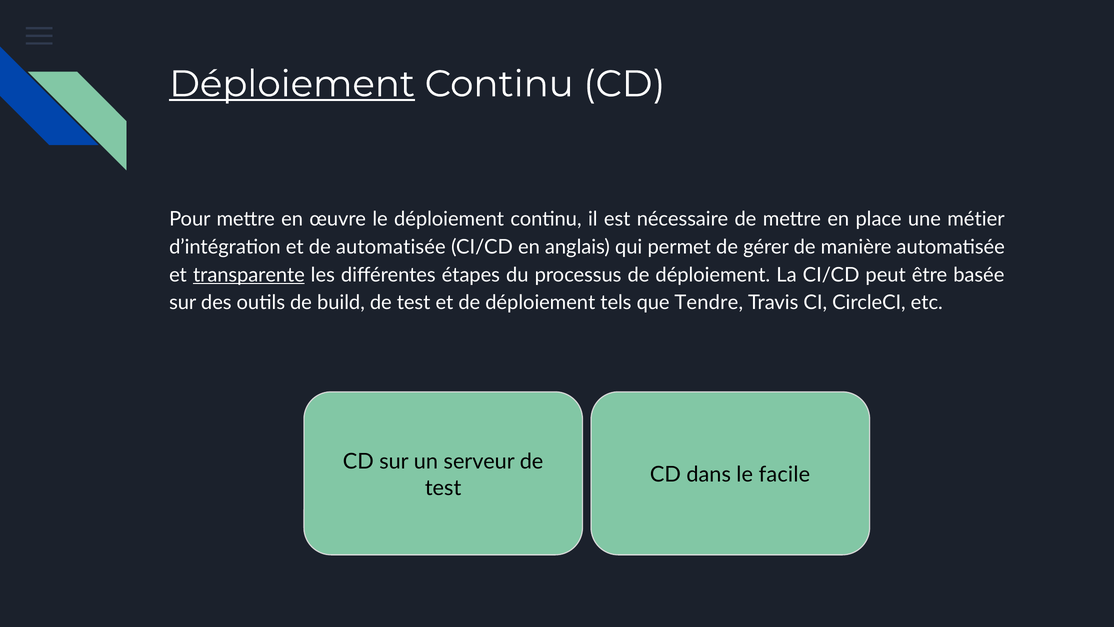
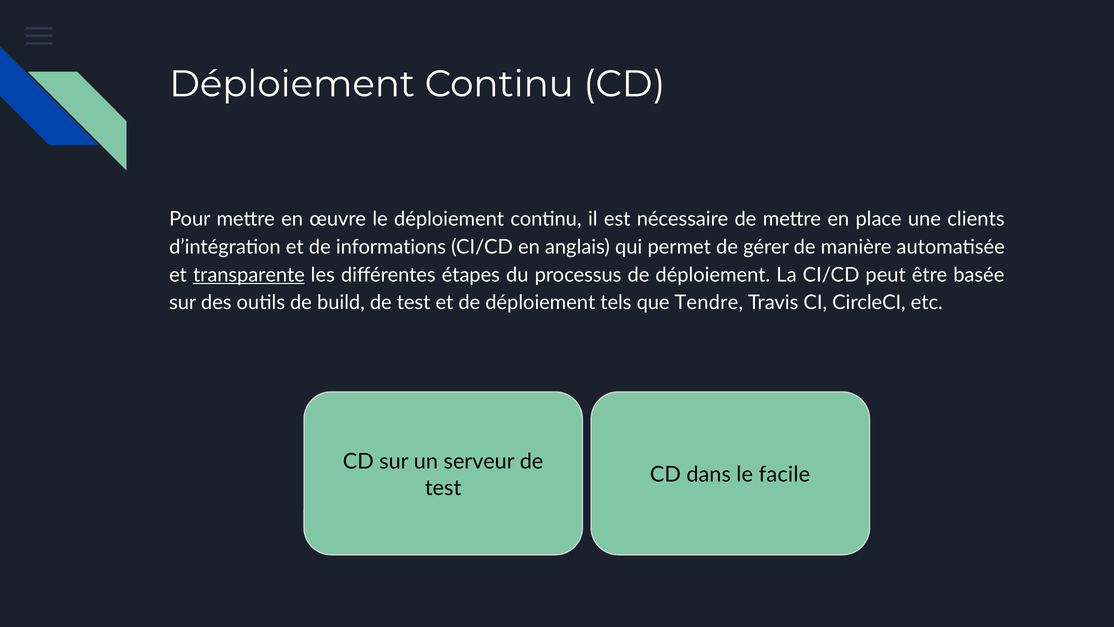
Déploiement at (292, 84) underline: present -> none
métier: métier -> clients
de automatisée: automatisée -> informations
